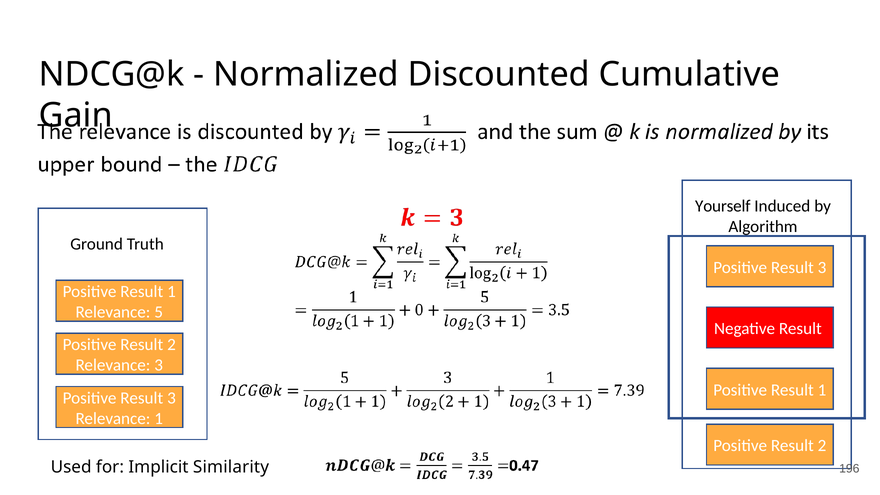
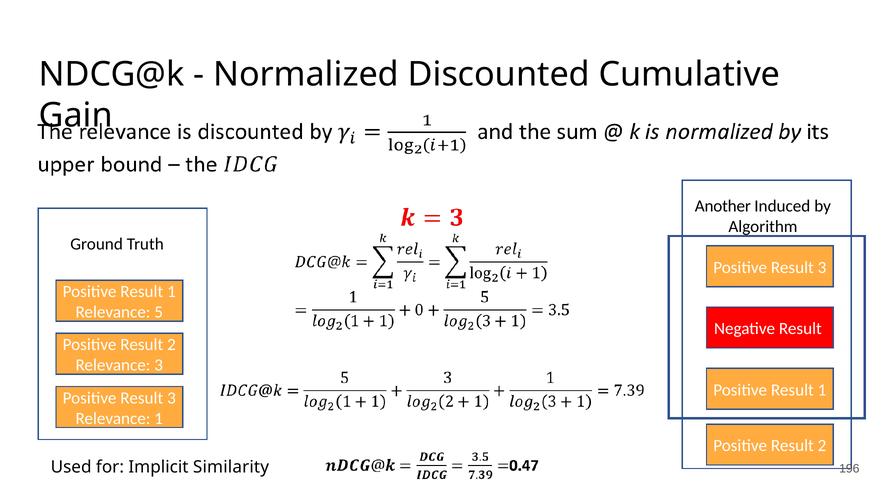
Yourself: Yourself -> Another
